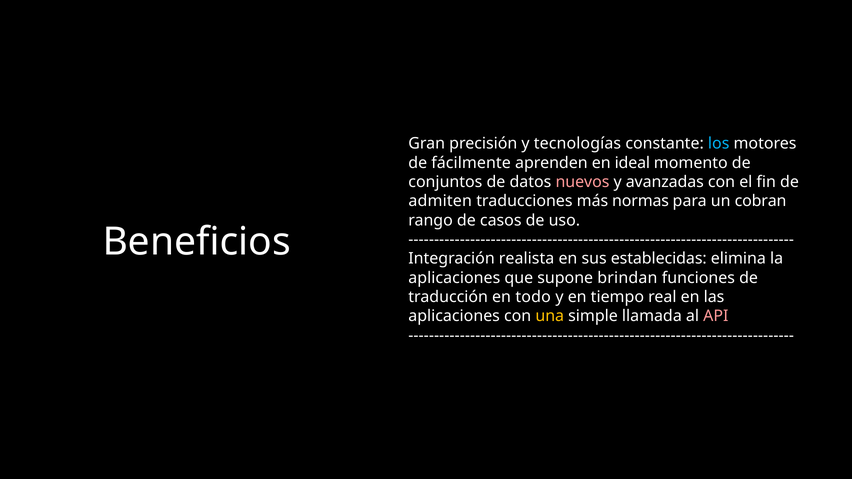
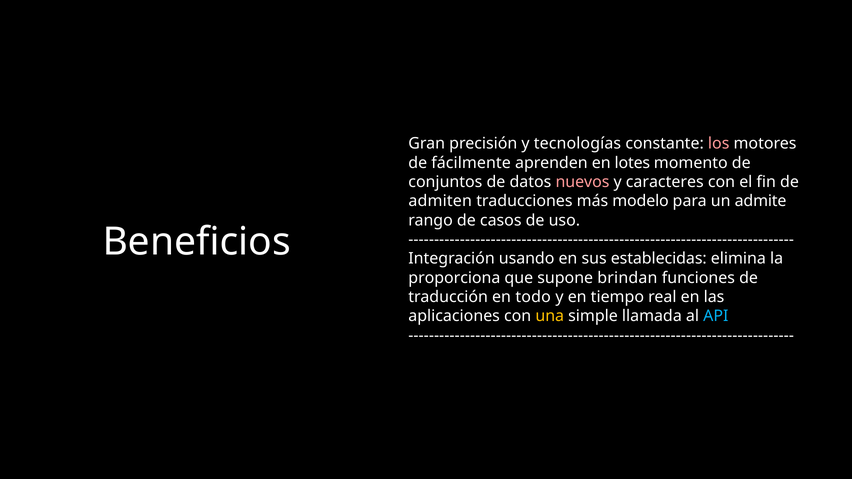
los colour: light blue -> pink
ideal: ideal -> lotes
avanzadas: avanzadas -> caracteres
normas: normas -> modelo
cobran: cobran -> admite
realista: realista -> usando
aplicaciones at (454, 278): aplicaciones -> proporciona
API colour: pink -> light blue
